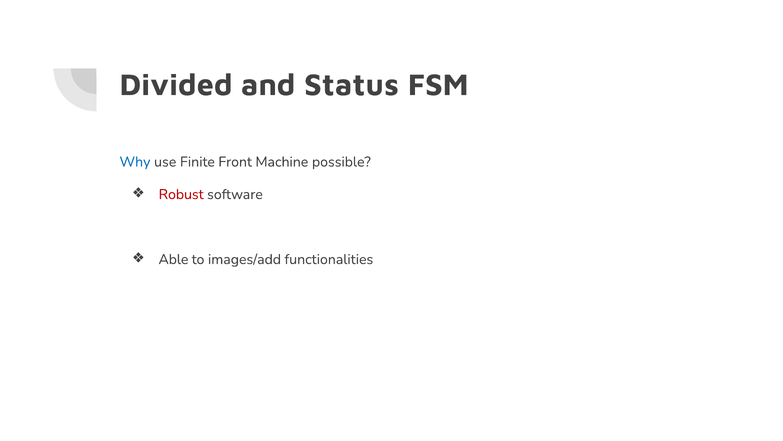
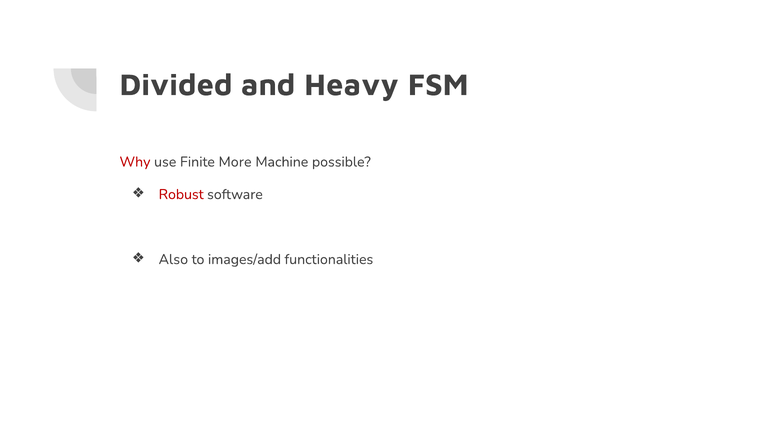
Status: Status -> Heavy
Why colour: blue -> red
Front: Front -> More
Able: Able -> Also
